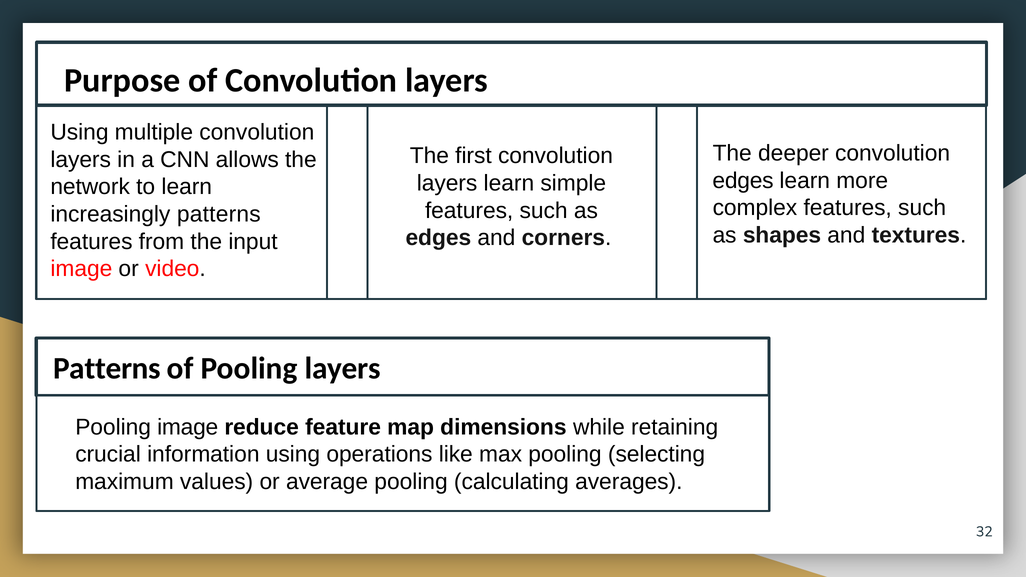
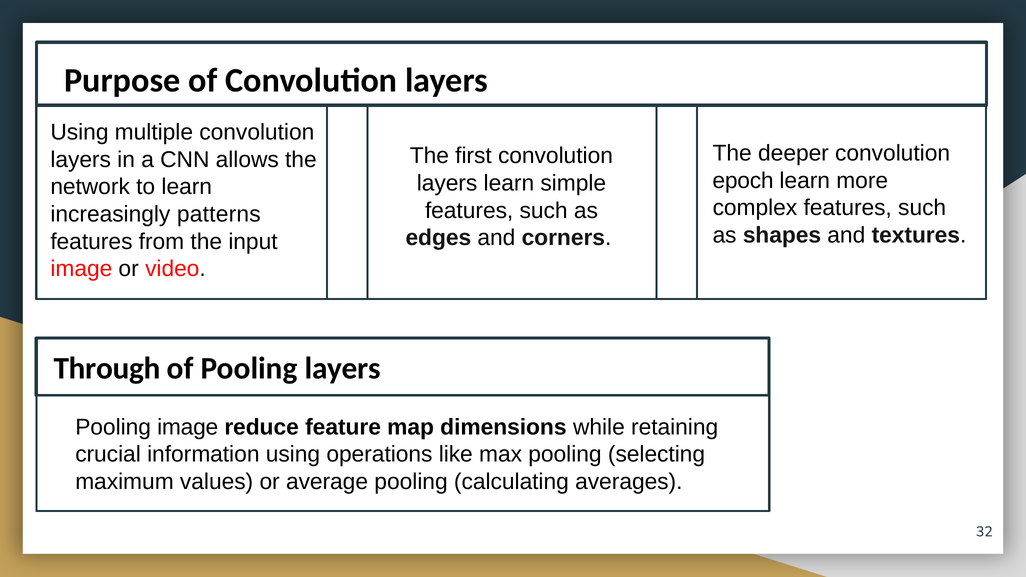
edges at (743, 181): edges -> epoch
Patterns at (107, 368): Patterns -> Through
